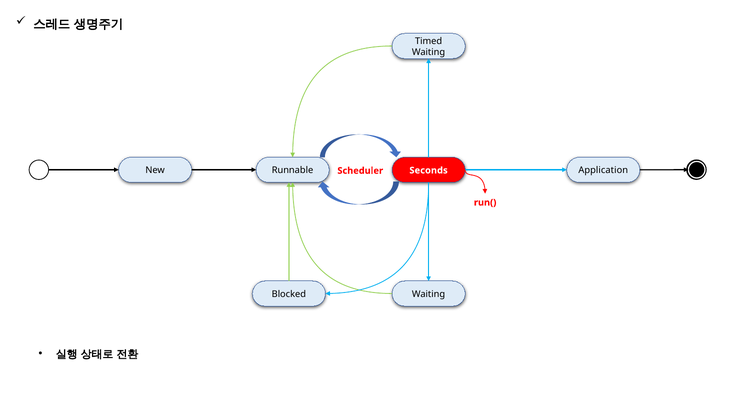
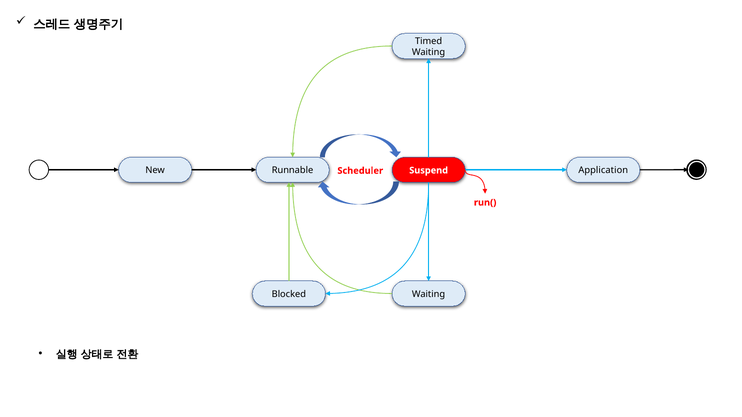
Seconds: Seconds -> Suspend
